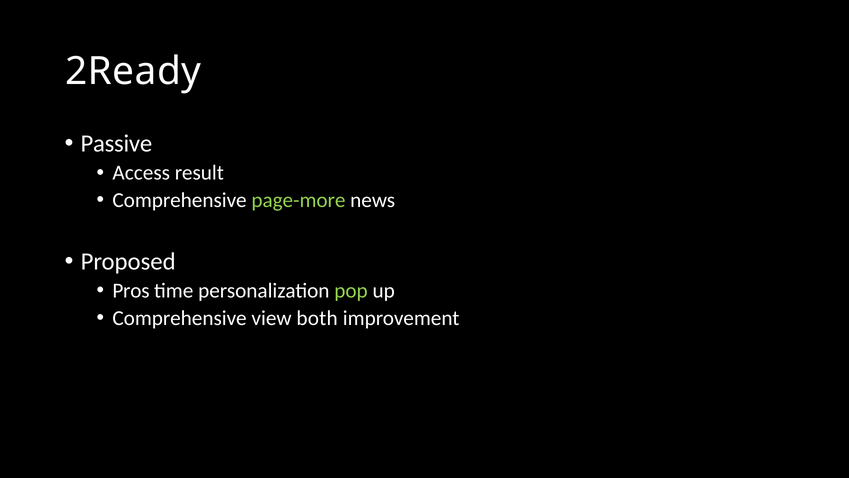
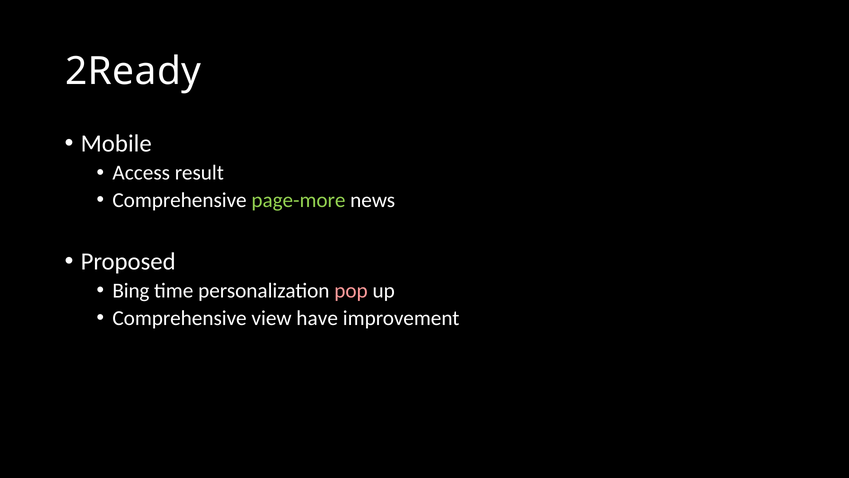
Passive: Passive -> Mobile
Pros: Pros -> Bing
pop colour: light green -> pink
both: both -> have
